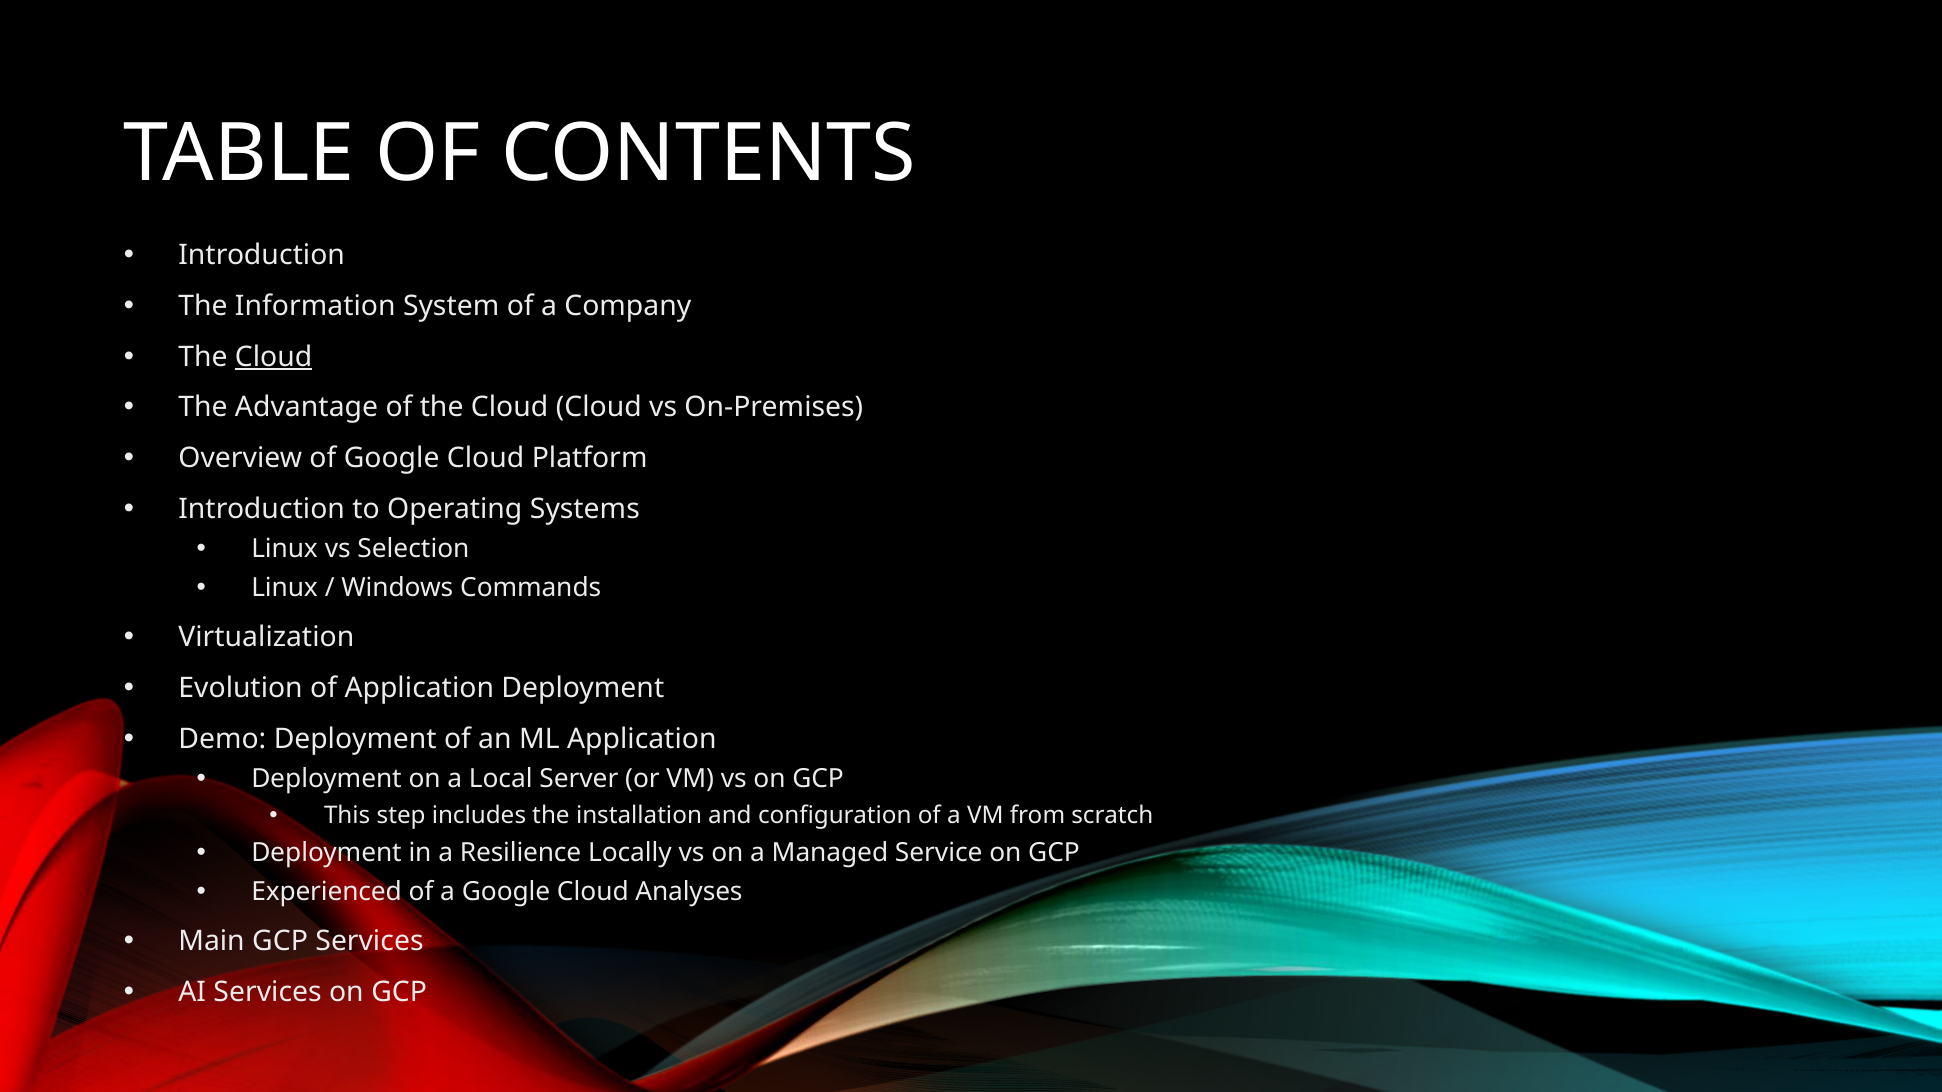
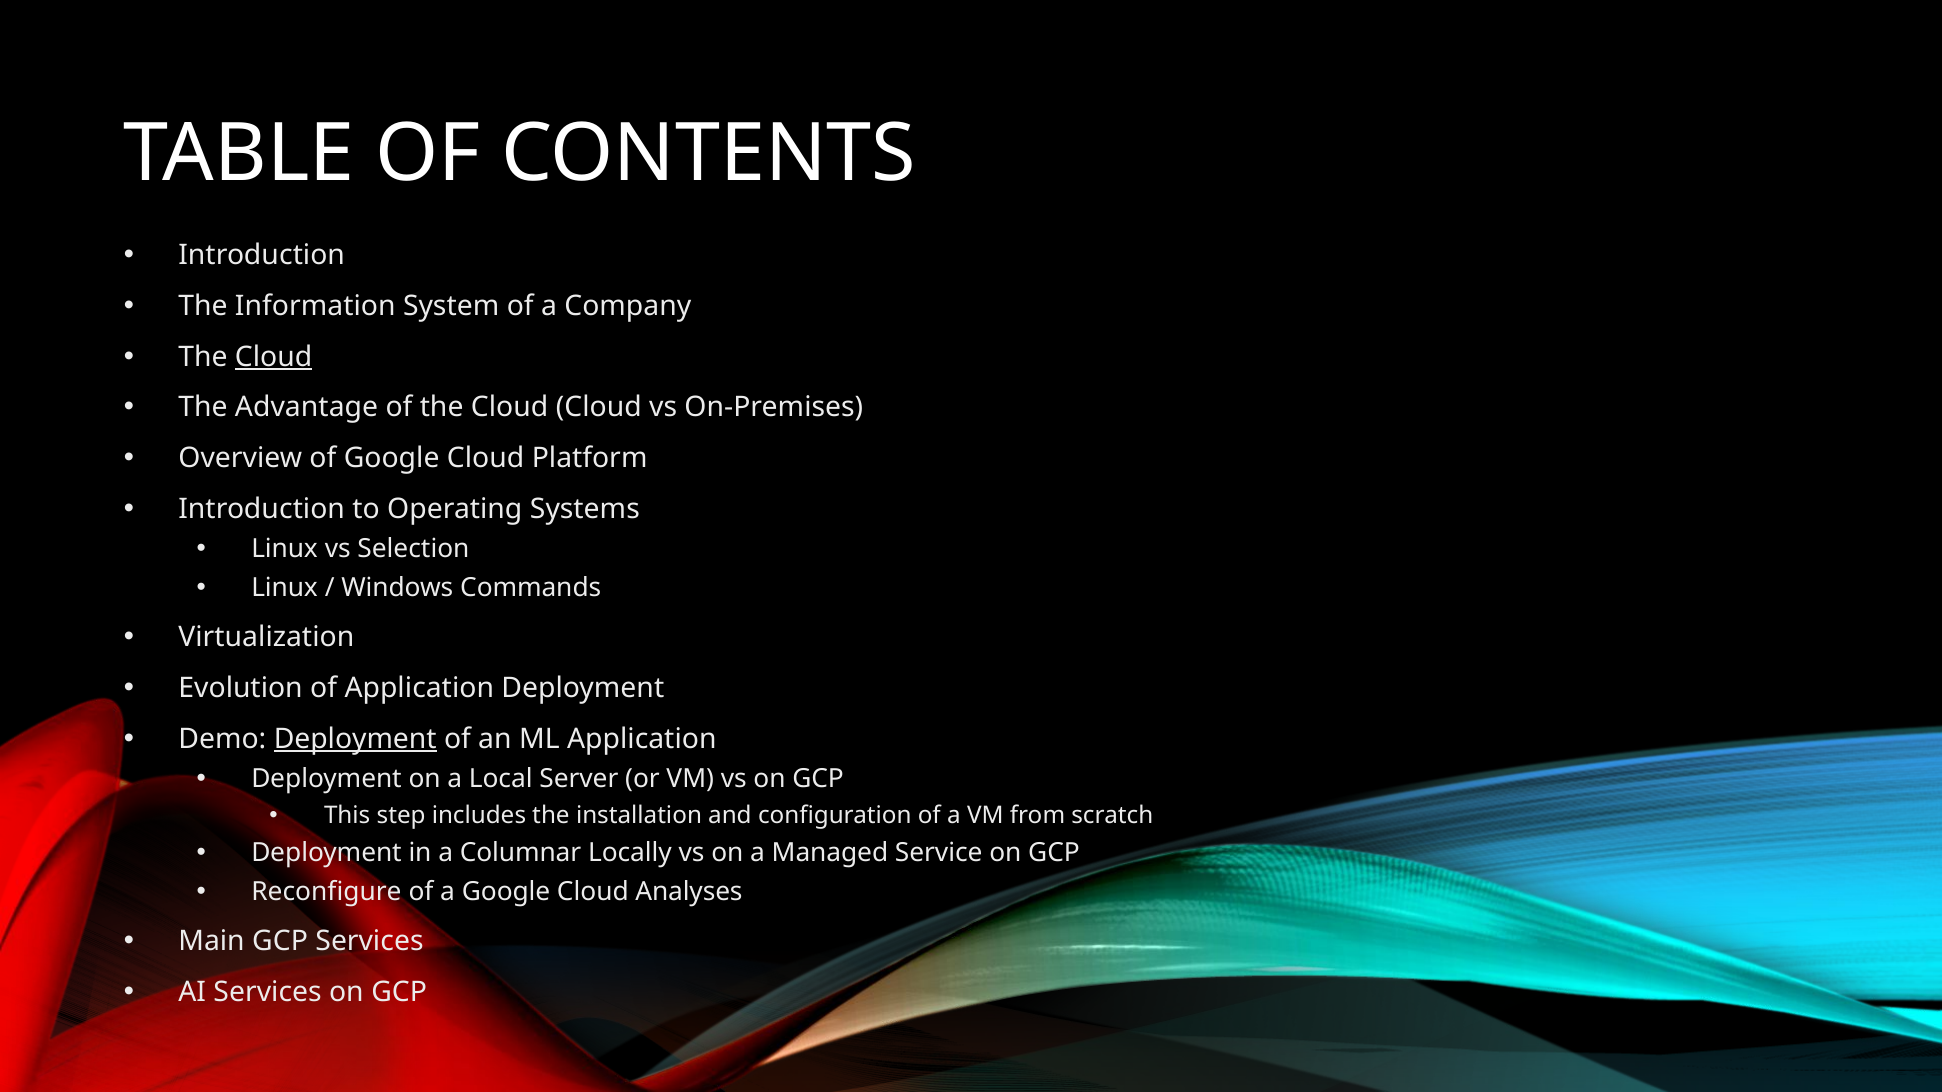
Deployment at (355, 739) underline: none -> present
Resilience: Resilience -> Columnar
Experienced: Experienced -> Reconfigure
